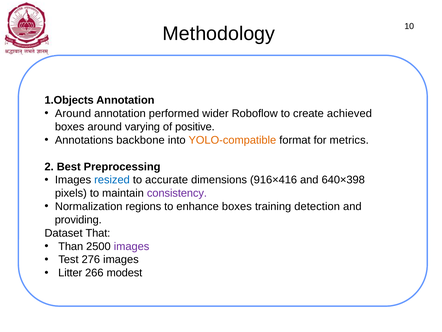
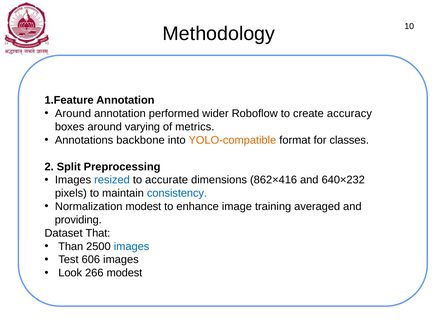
1.Objects: 1.Objects -> 1.Feature
achieved: achieved -> accuracy
positive: positive -> metrics
metrics: metrics -> classes
Best: Best -> Split
916×416: 916×416 -> 862×416
640×398: 640×398 -> 640×232
consistency colour: purple -> blue
Normalization regions: regions -> modest
enhance boxes: boxes -> image
detection: detection -> averaged
images at (132, 246) colour: purple -> blue
276: 276 -> 606
Litter: Litter -> Look
